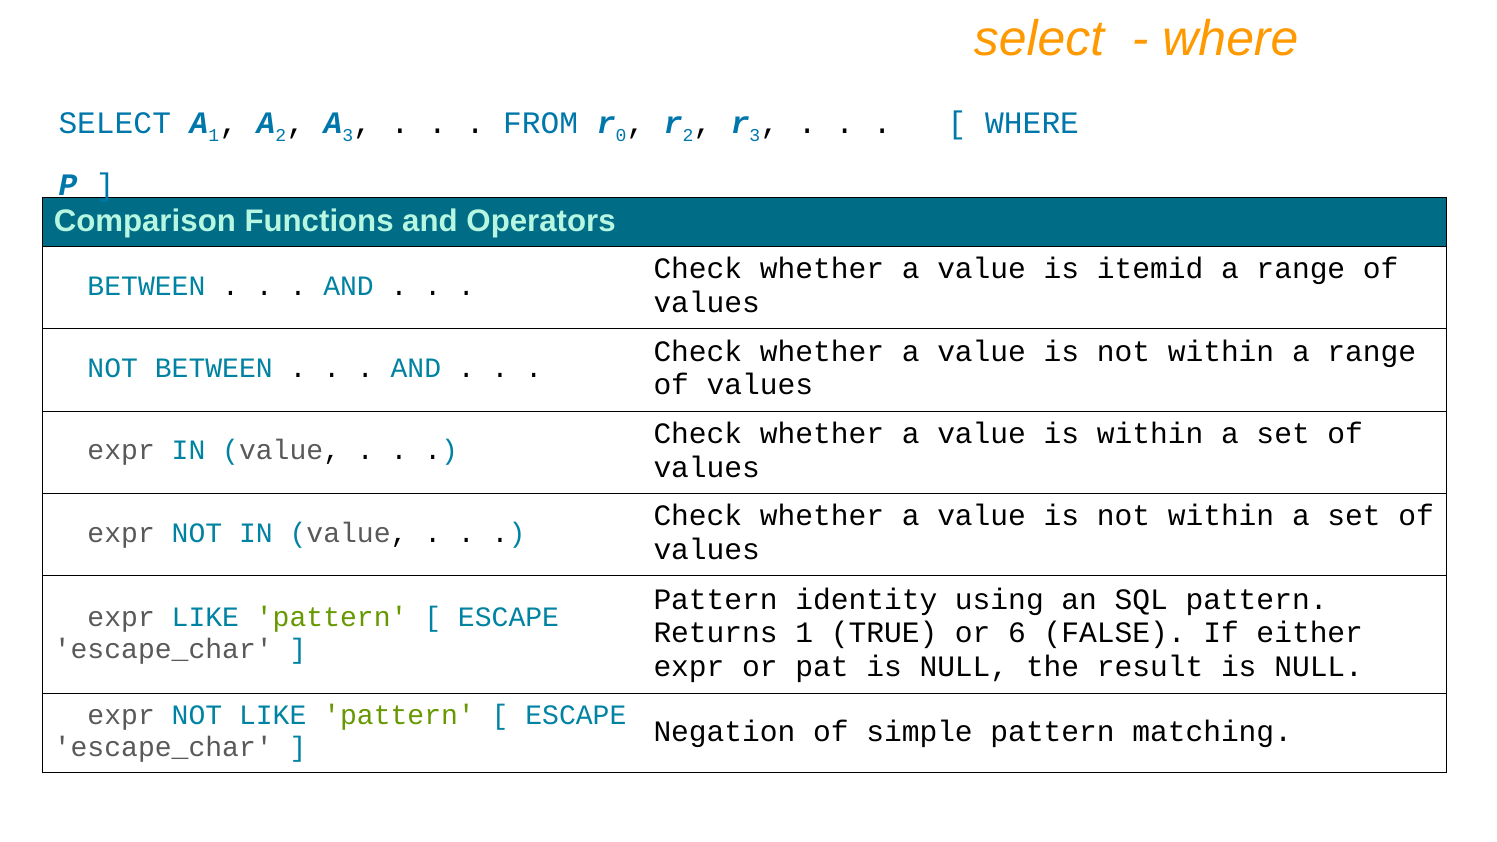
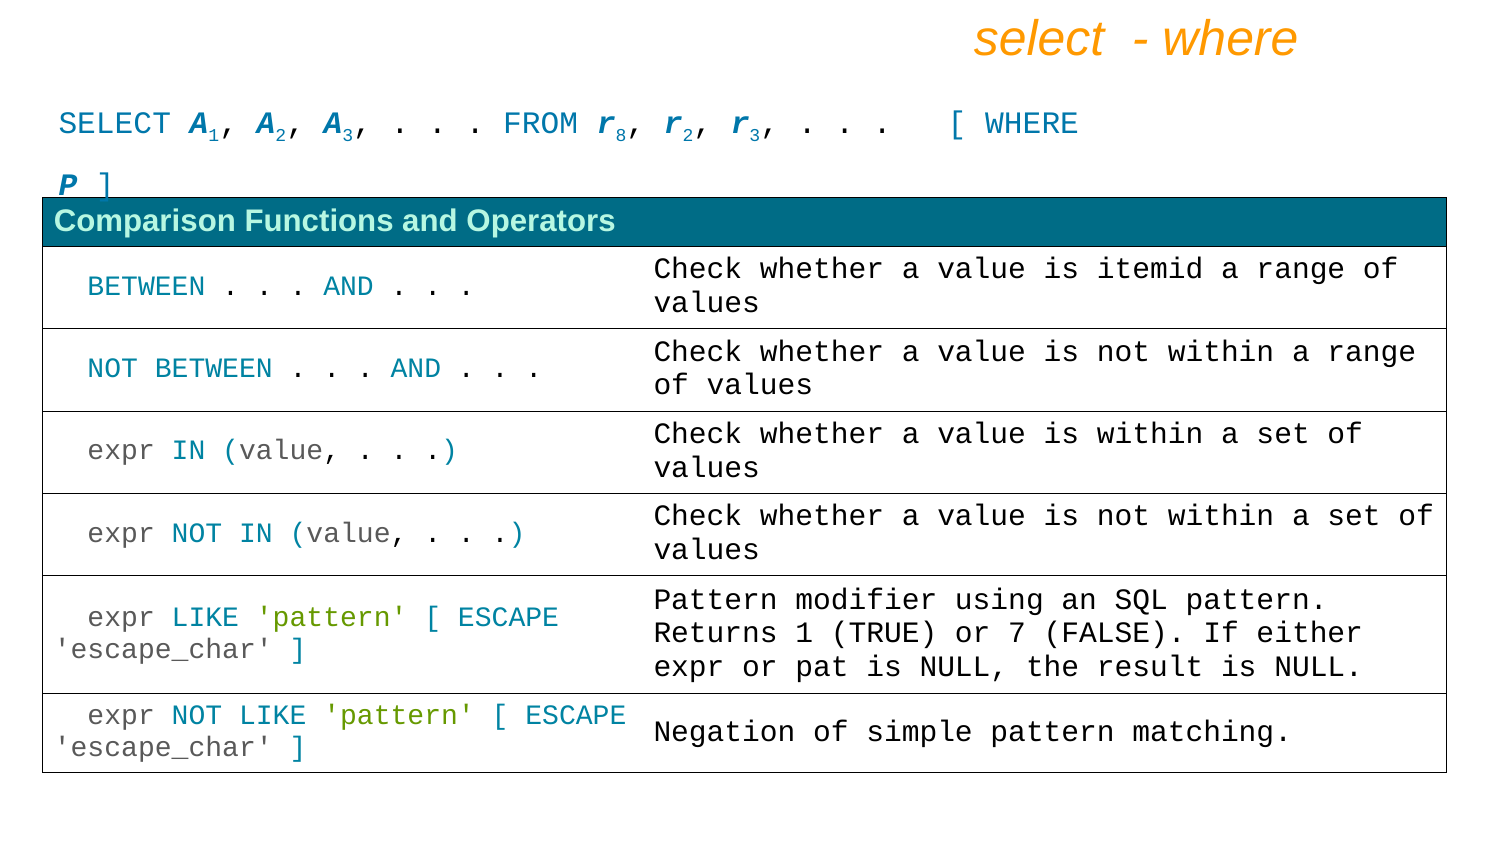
0: 0 -> 8
identity: identity -> modifier
6: 6 -> 7
